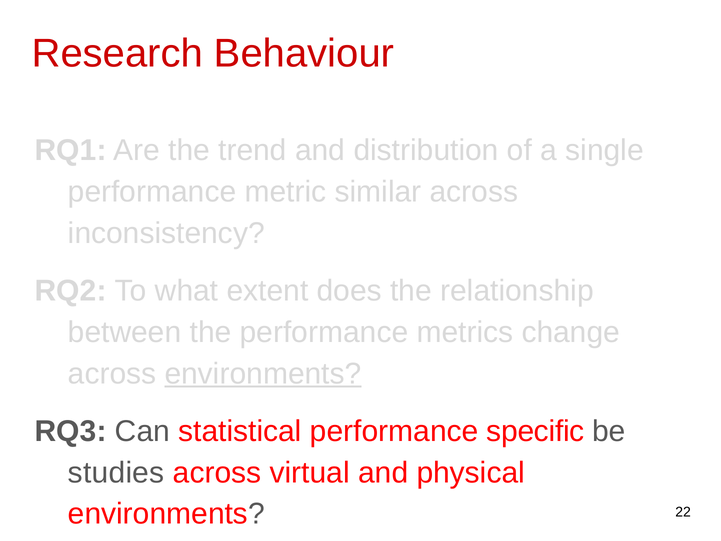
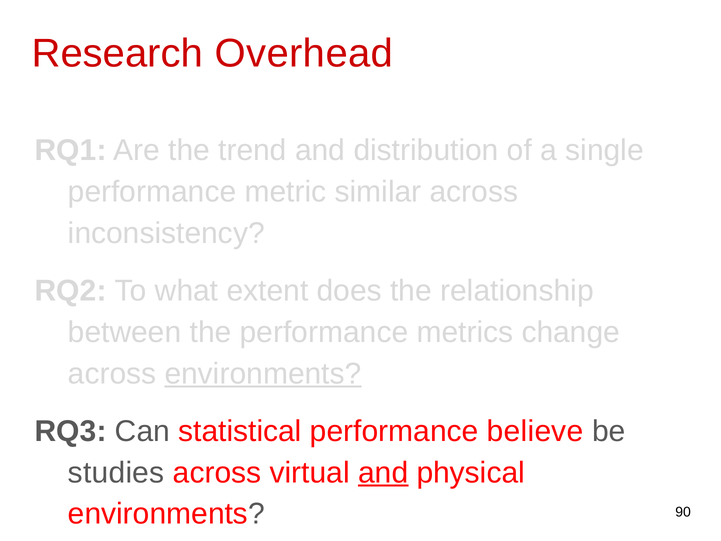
Behaviour: Behaviour -> Overhead
specific: specific -> believe
and at (383, 472) underline: none -> present
22: 22 -> 90
